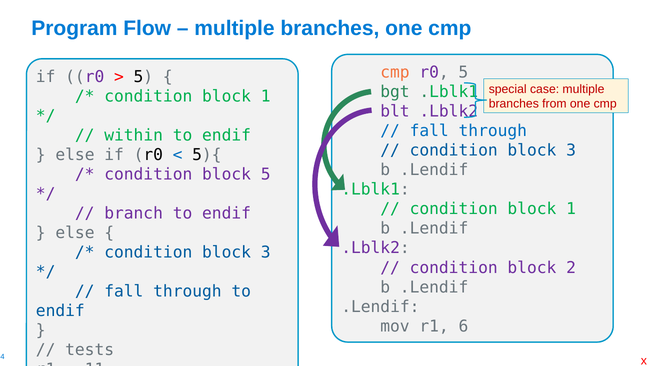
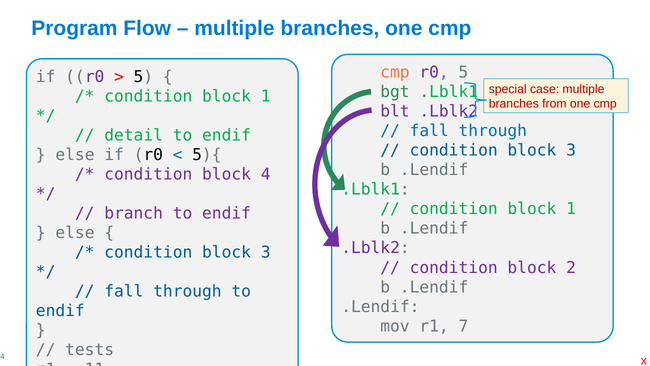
within: within -> detail
block 5: 5 -> 4
6: 6 -> 7
